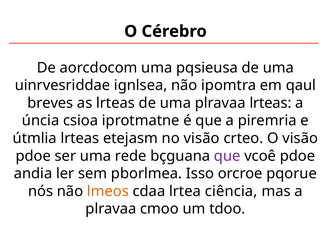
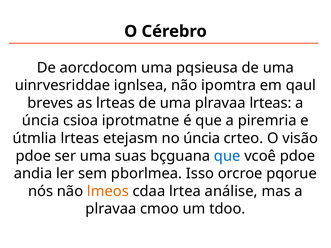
no visão: visão -> úncia
rede: rede -> suas
que at (227, 156) colour: purple -> blue
ciência: ciência -> análise
